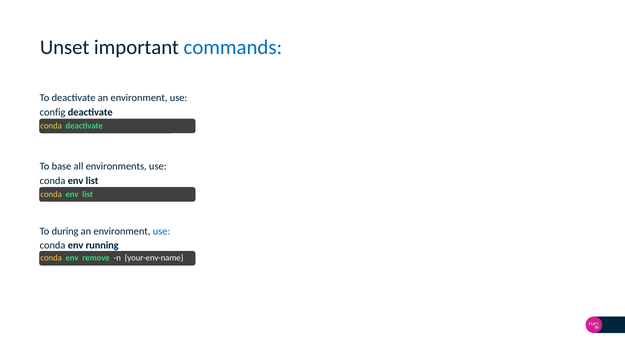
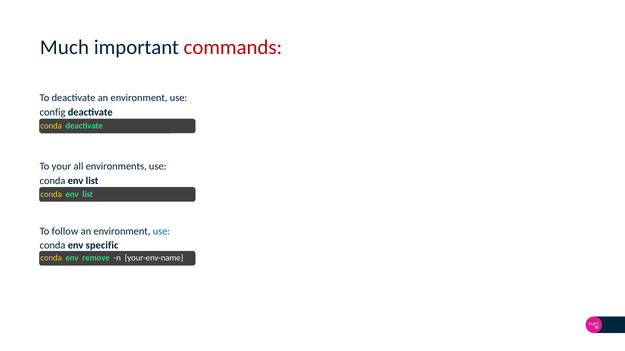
Unset: Unset -> Much
commands colour: blue -> red
base: base -> your
during: during -> follow
running: running -> specific
